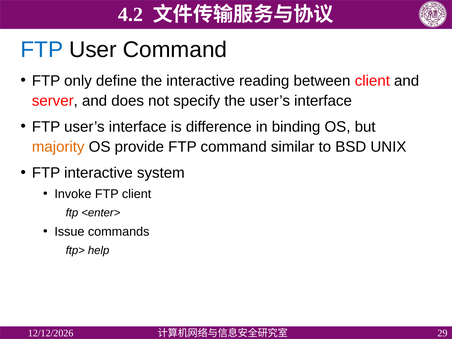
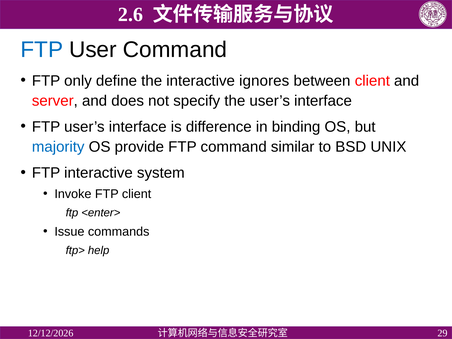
4.2: 4.2 -> 2.6
reading: reading -> ignores
majority colour: orange -> blue
